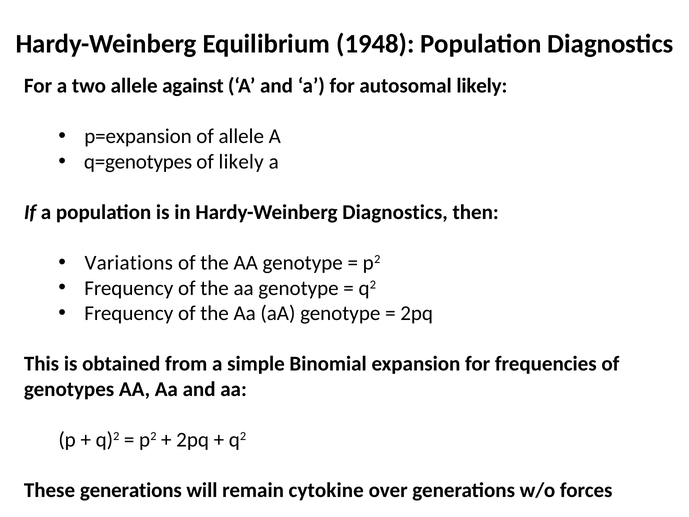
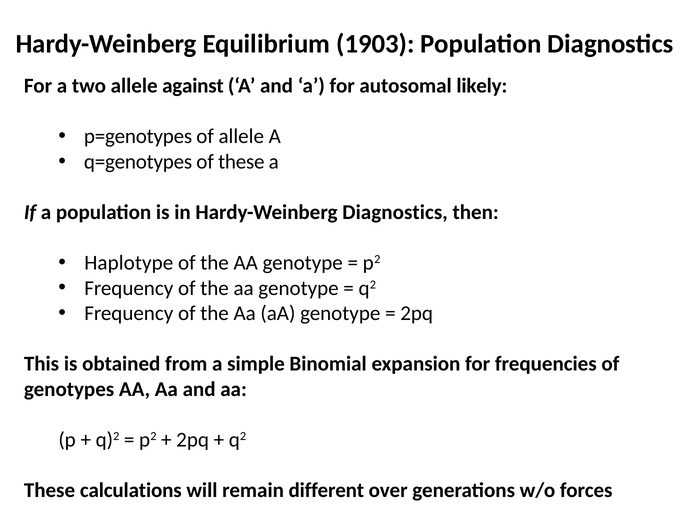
1948: 1948 -> 1903
p=expansion: p=expansion -> p=genotypes
of likely: likely -> these
Variations: Variations -> Haplotype
These generations: generations -> calculations
cytokine: cytokine -> different
